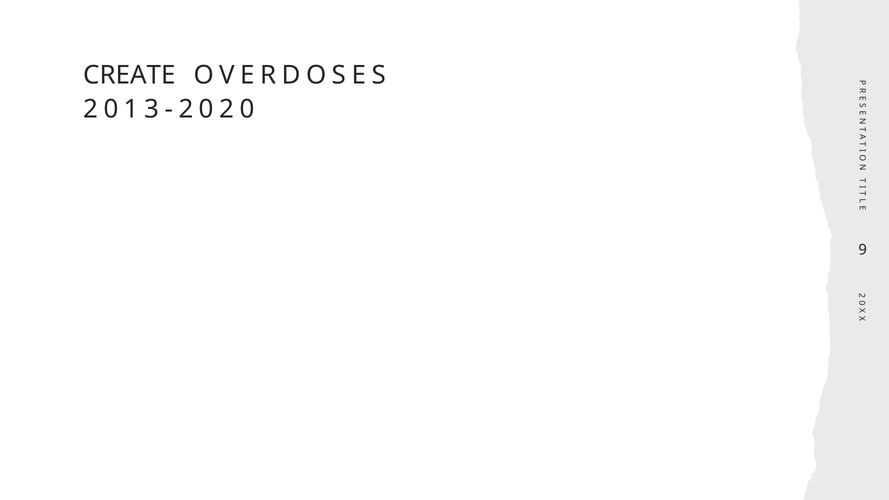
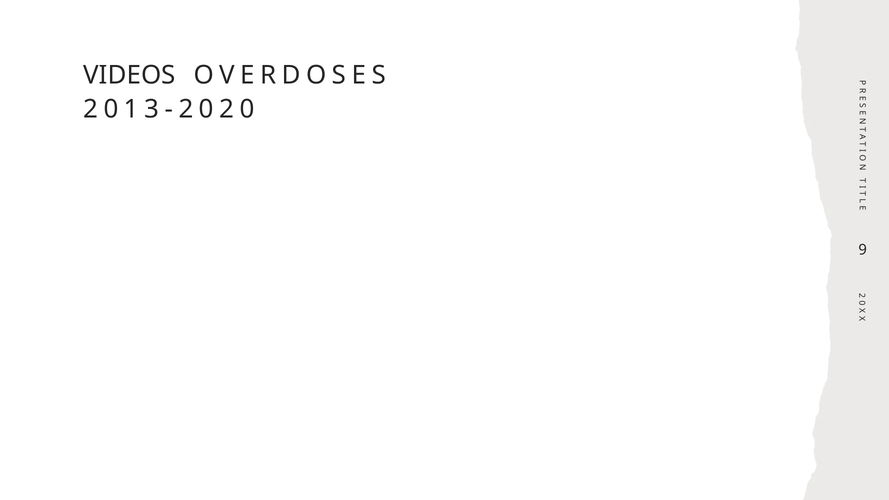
CREATE: CREATE -> VIDEOS
